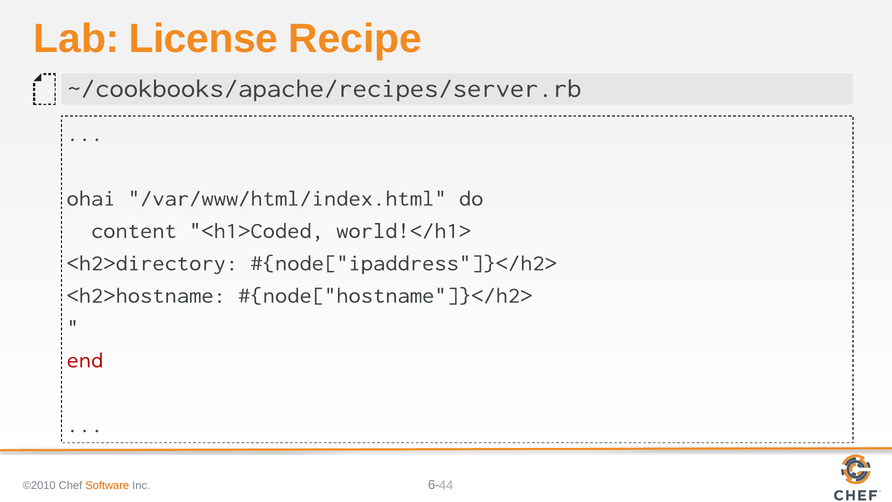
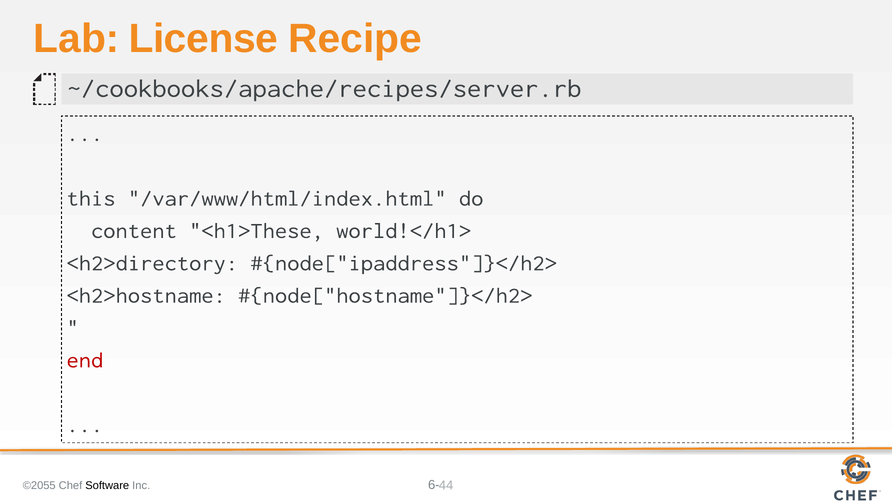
ohai: ohai -> this
<h1>Coded: <h1>Coded -> <h1>These
©2010: ©2010 -> ©2055
Software colour: orange -> black
